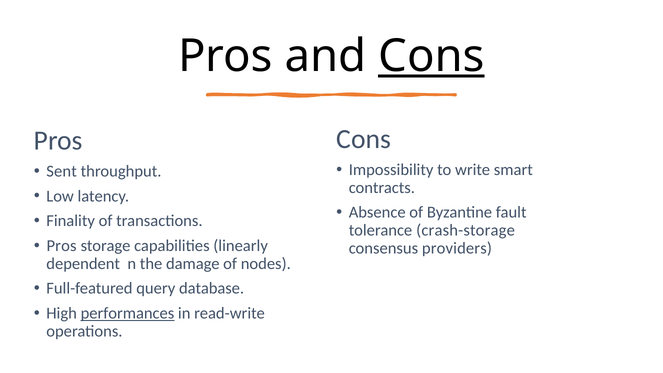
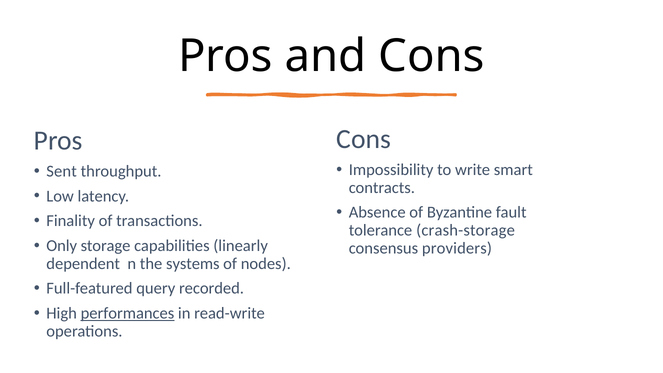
Cons at (431, 56) underline: present -> none
Pros at (62, 246): Pros -> Only
damage: damage -> systems
database: database -> recorded
